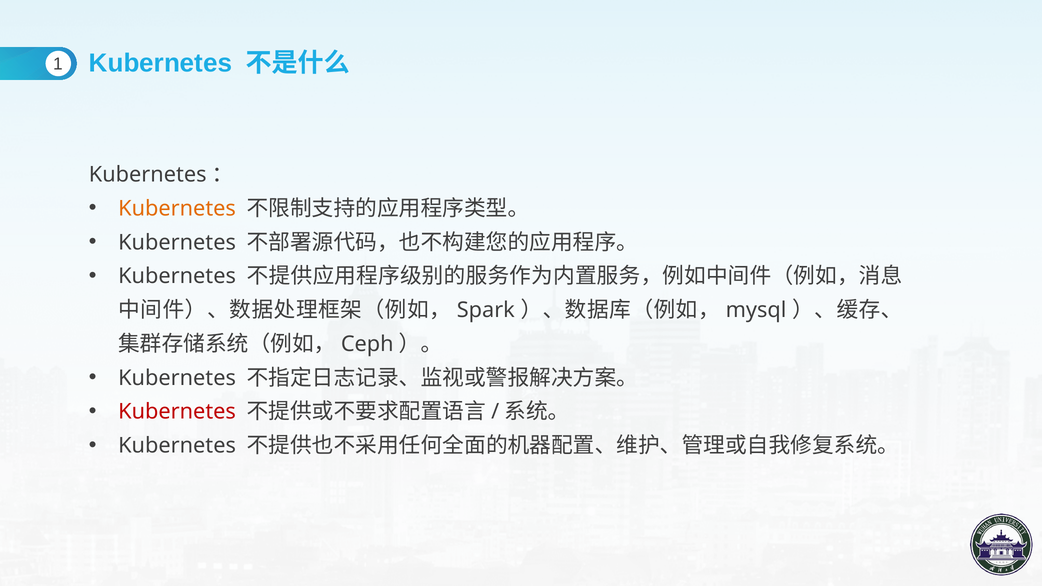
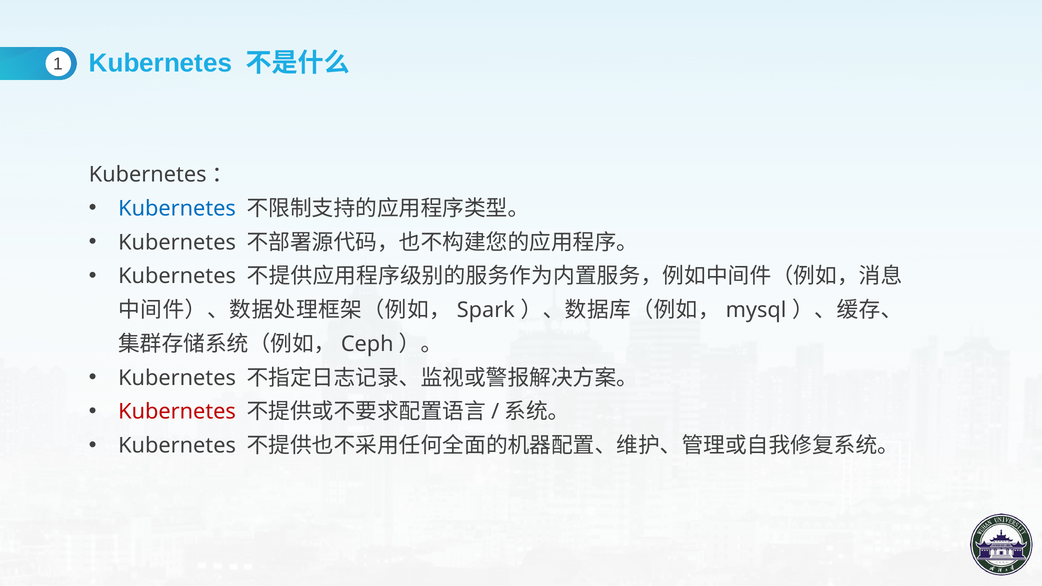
Kubernetes at (177, 209) colour: orange -> blue
